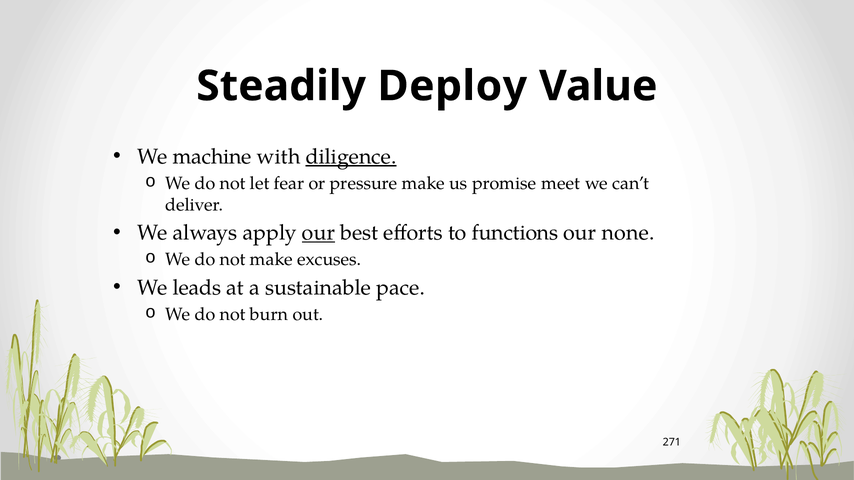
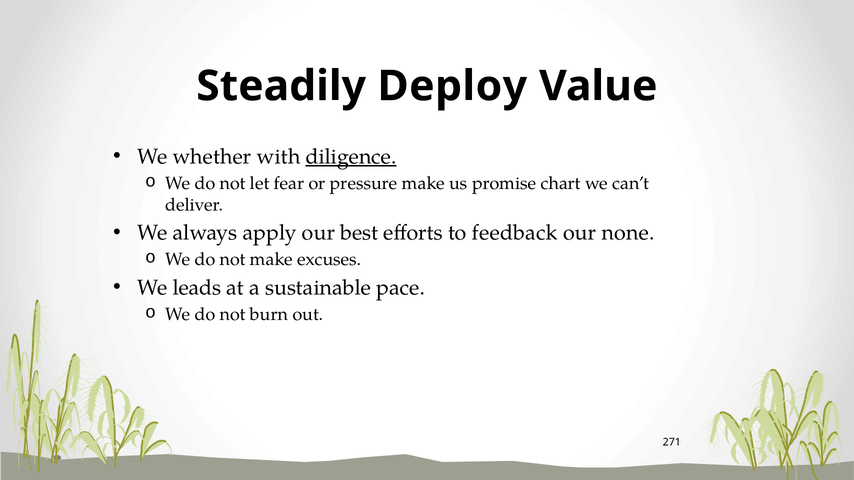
machine: machine -> whether
meet: meet -> chart
our at (318, 233) underline: present -> none
functions: functions -> feedback
